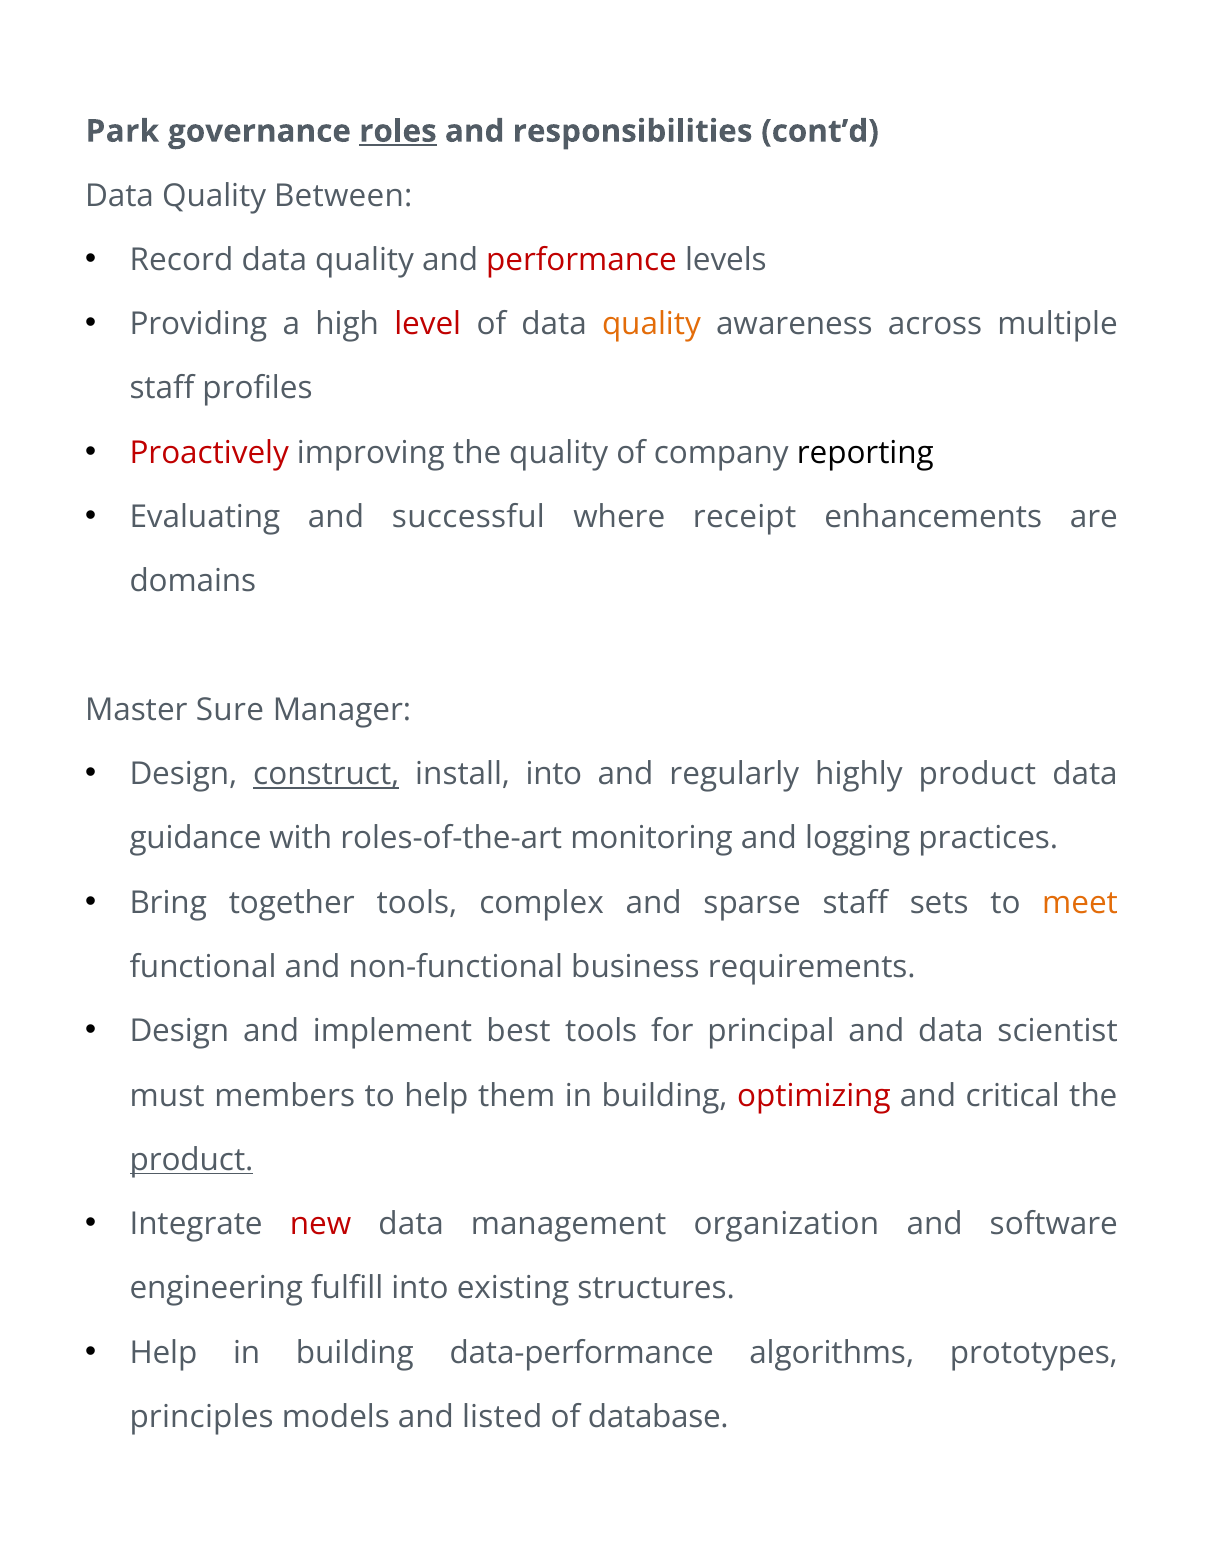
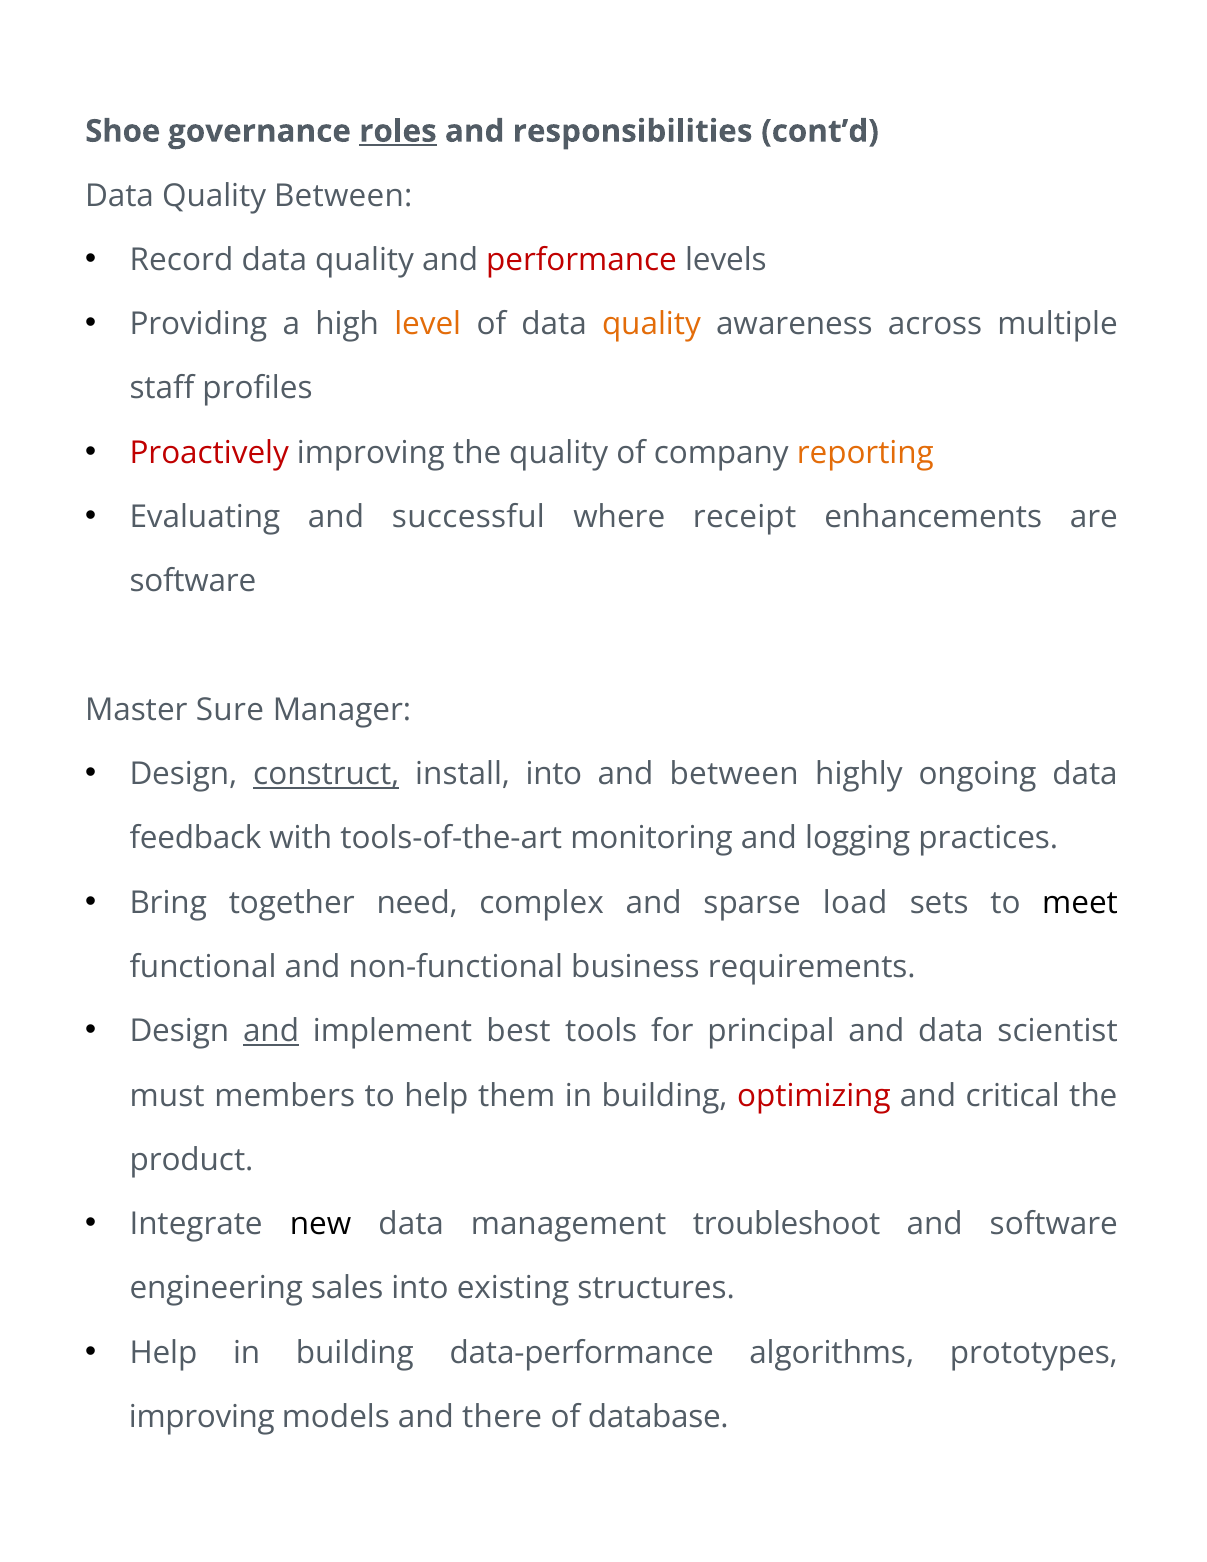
Park: Park -> Shoe
level colour: red -> orange
reporting colour: black -> orange
domains at (193, 581): domains -> software
and regularly: regularly -> between
highly product: product -> ongoing
guidance: guidance -> feedback
roles-of-the-art: roles-of-the-art -> tools-of-the-art
together tools: tools -> need
sparse staff: staff -> load
meet colour: orange -> black
and at (271, 1031) underline: none -> present
product at (191, 1160) underline: present -> none
new colour: red -> black
organization: organization -> troubleshoot
fulfill: fulfill -> sales
principles at (202, 1417): principles -> improving
listed: listed -> there
